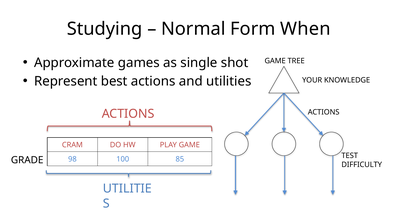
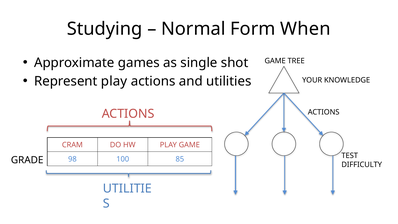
Represent best: best -> play
